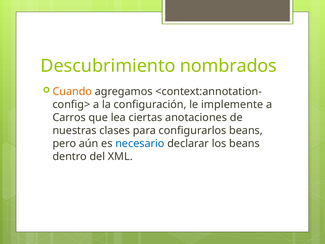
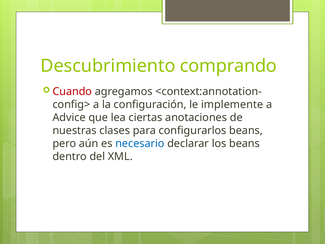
nombrados: nombrados -> comprando
Cuando colour: orange -> red
Carros: Carros -> Advice
